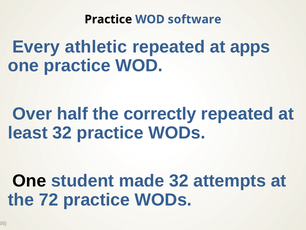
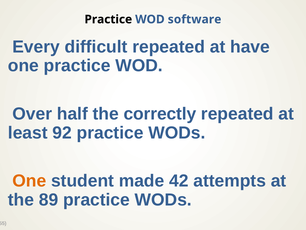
athletic: athletic -> difficult
apps: apps -> have
least 32: 32 -> 92
One at (29, 181) colour: black -> orange
made 32: 32 -> 42
72: 72 -> 89
